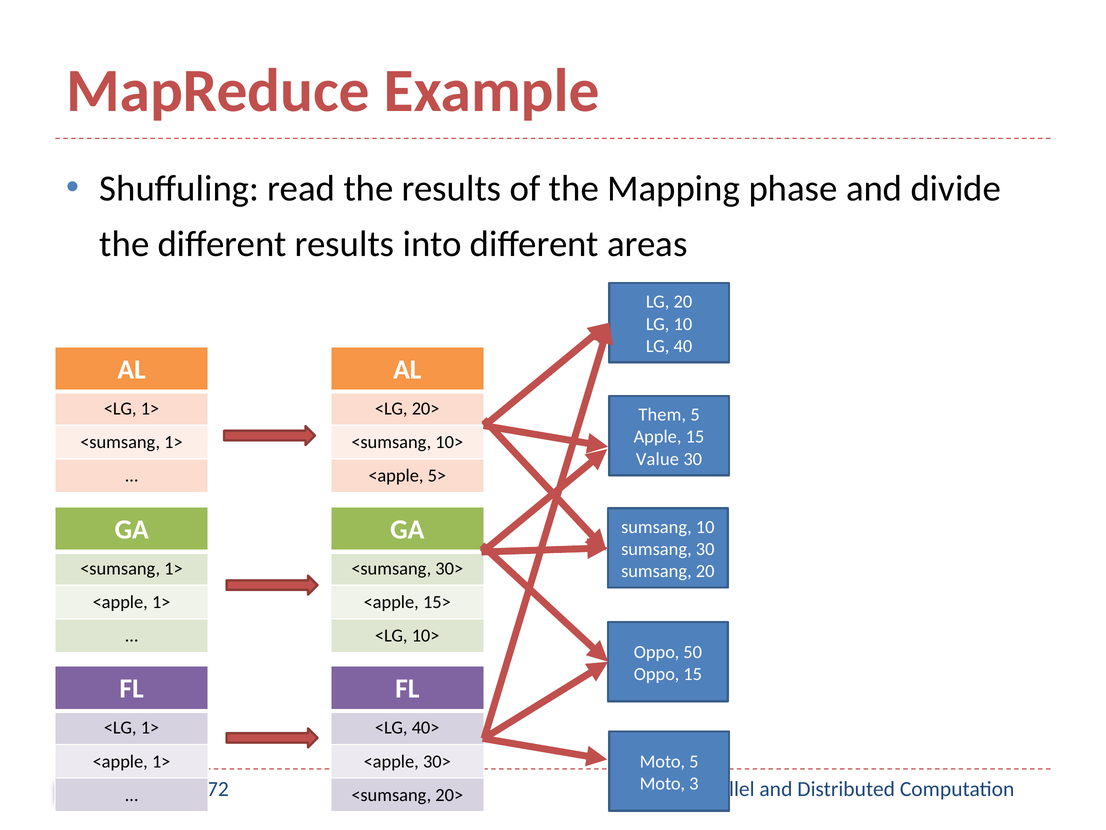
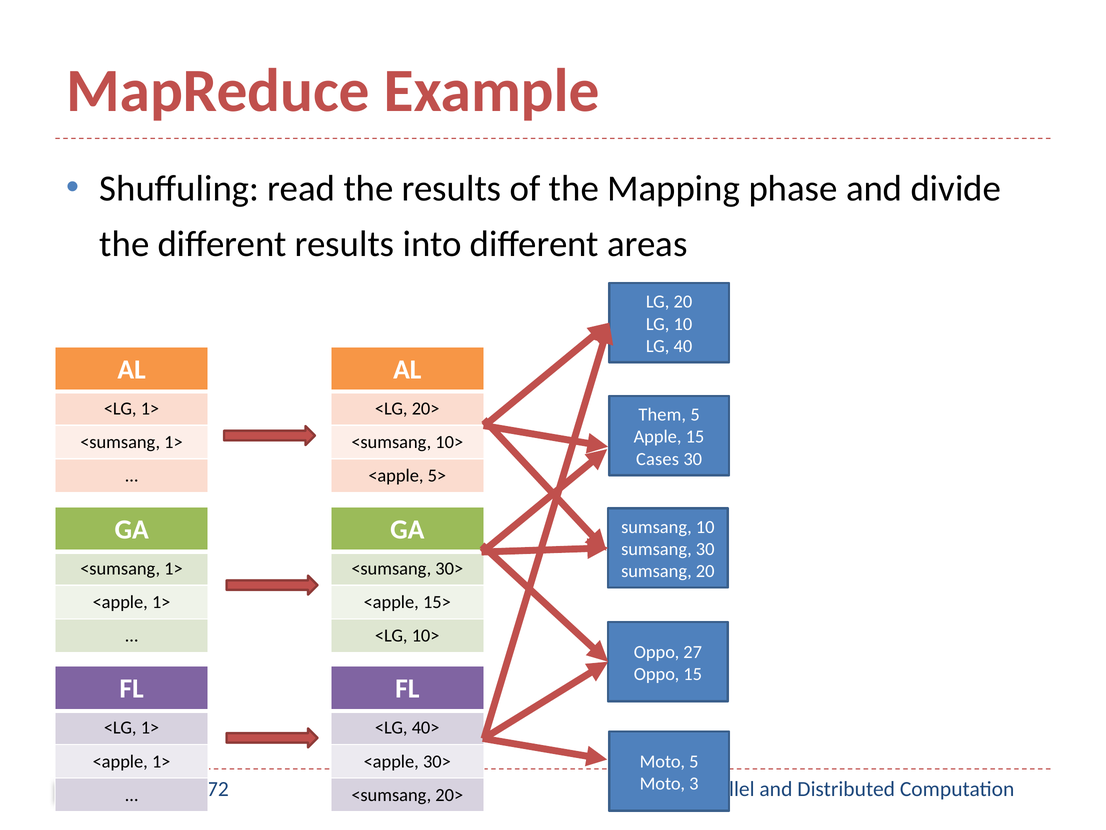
Value: Value -> Cases
50: 50 -> 27
